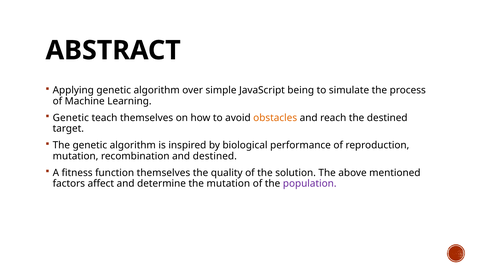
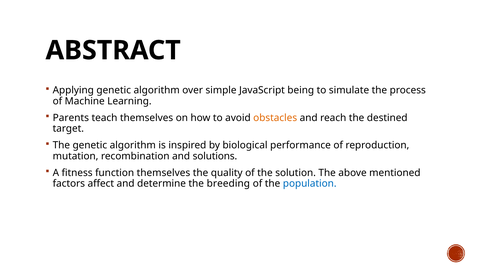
Genetic at (71, 118): Genetic -> Parents
and destined: destined -> solutions
the mutation: mutation -> breeding
population colour: purple -> blue
